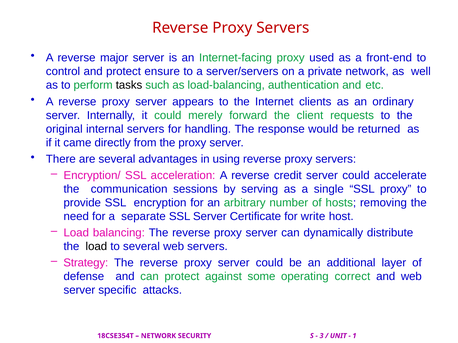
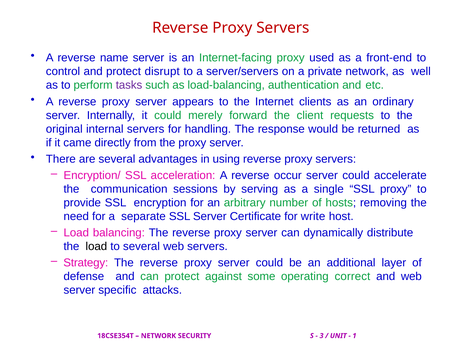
major: major -> name
ensure: ensure -> disrupt
tasks colour: black -> purple
credit: credit -> occur
